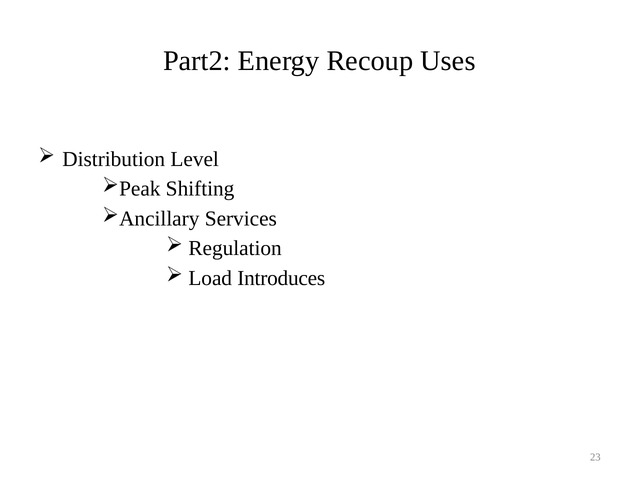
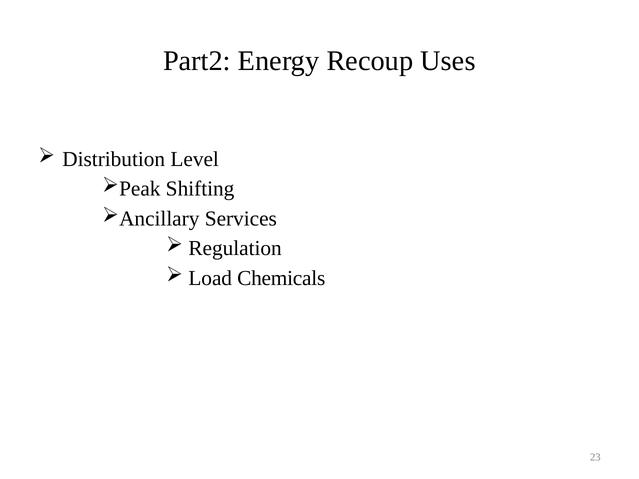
Introduces: Introduces -> Chemicals
